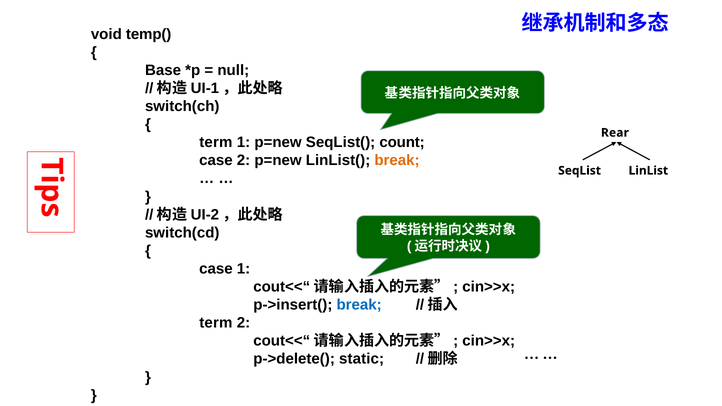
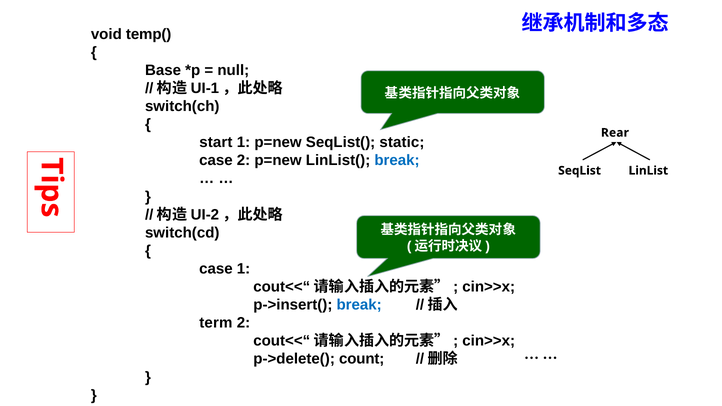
term at (216, 142): term -> start
count: count -> static
break at (397, 160) colour: orange -> blue
static: static -> count
